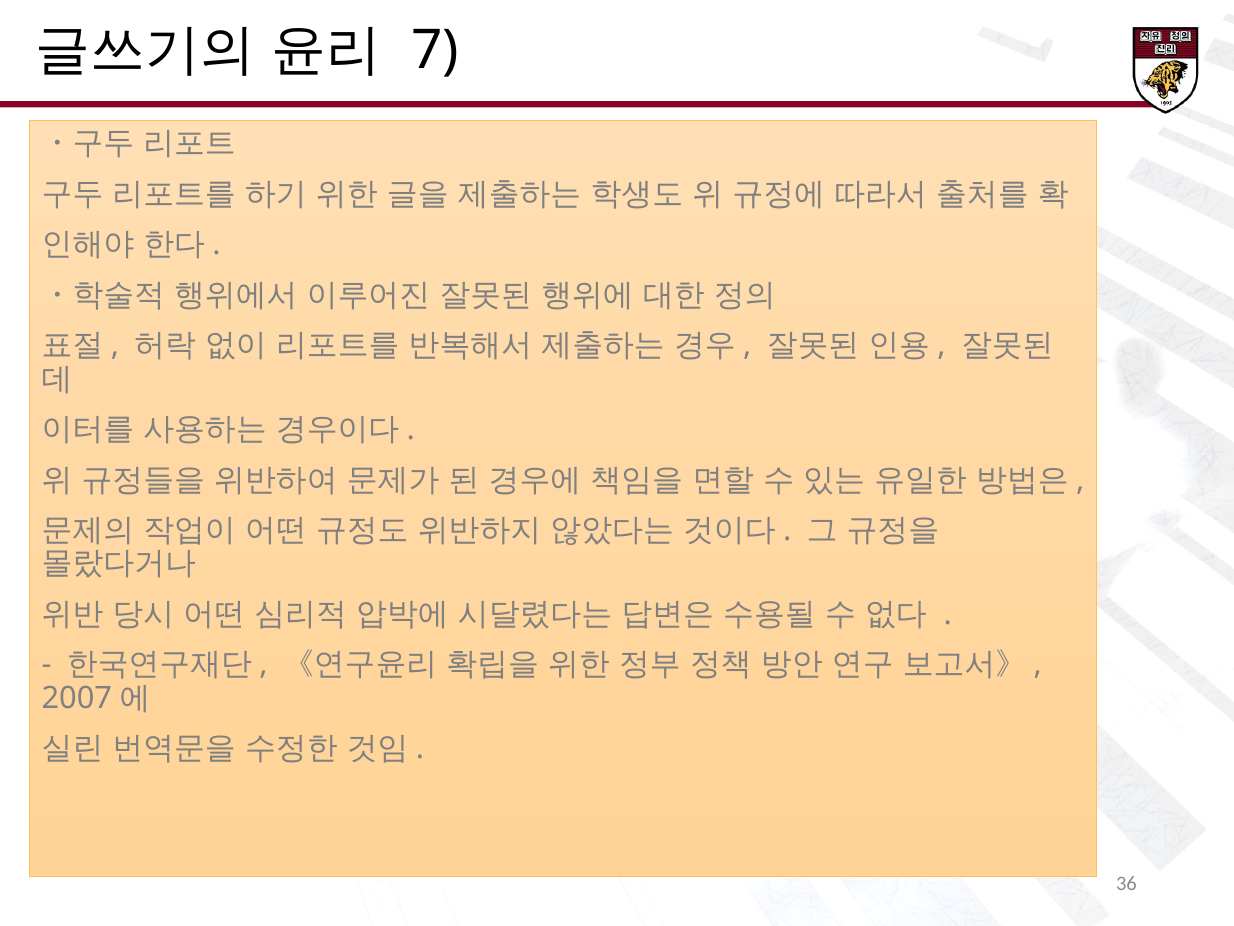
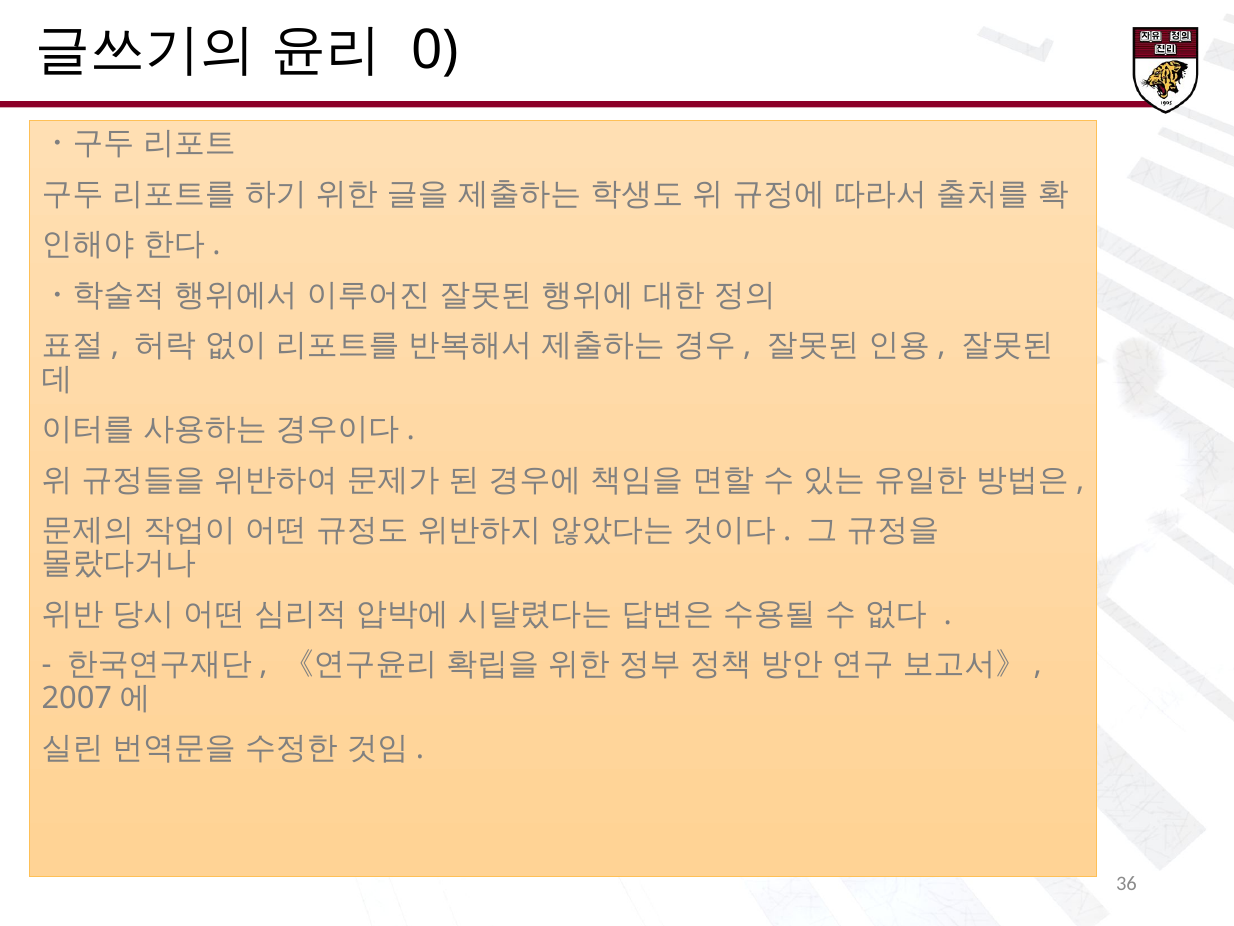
7: 7 -> 0
